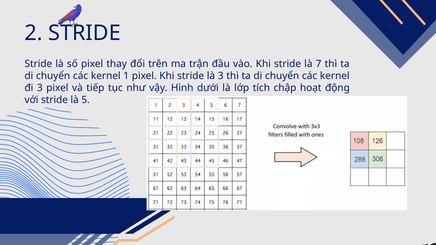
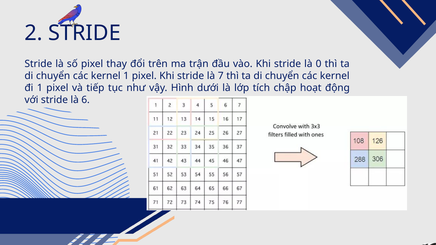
7: 7 -> 0
là 3: 3 -> 7
đi 3: 3 -> 1
5: 5 -> 6
